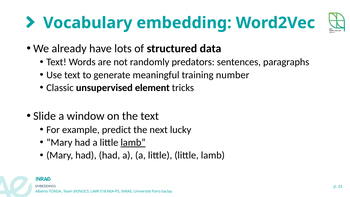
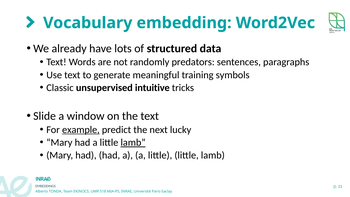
number: number -> symbols
element: element -> intuitive
example underline: none -> present
